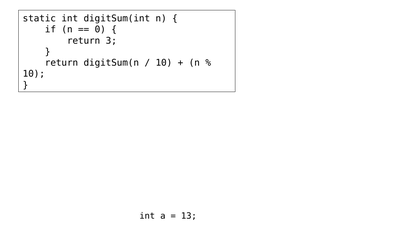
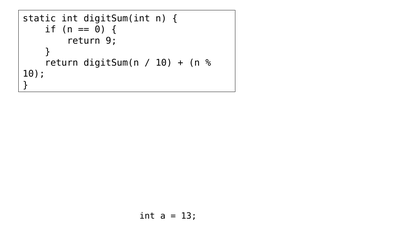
3: 3 -> 9
